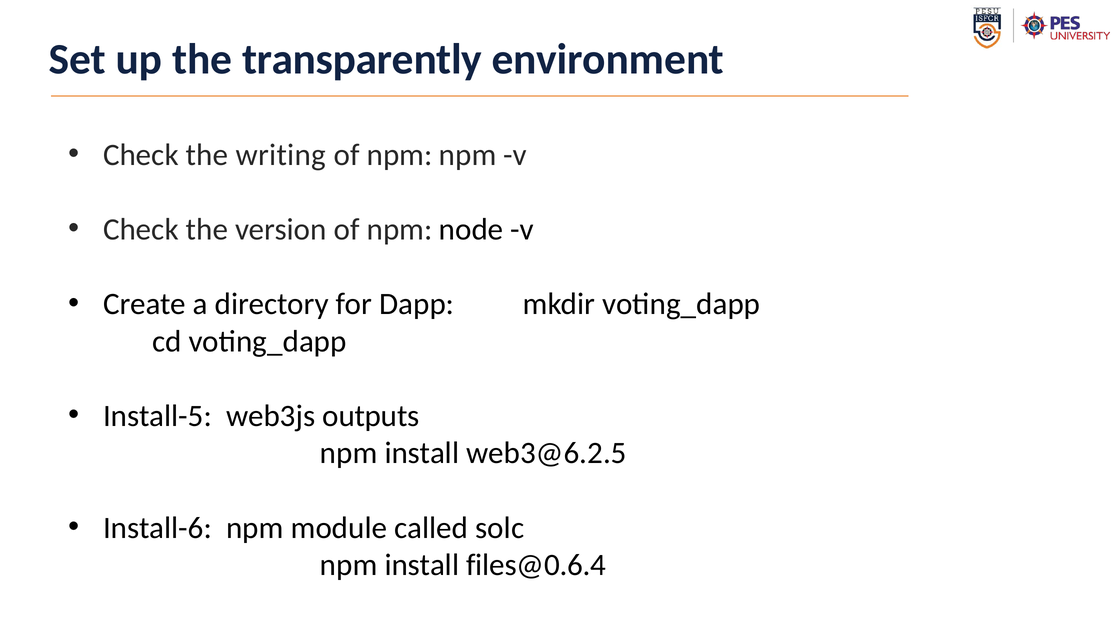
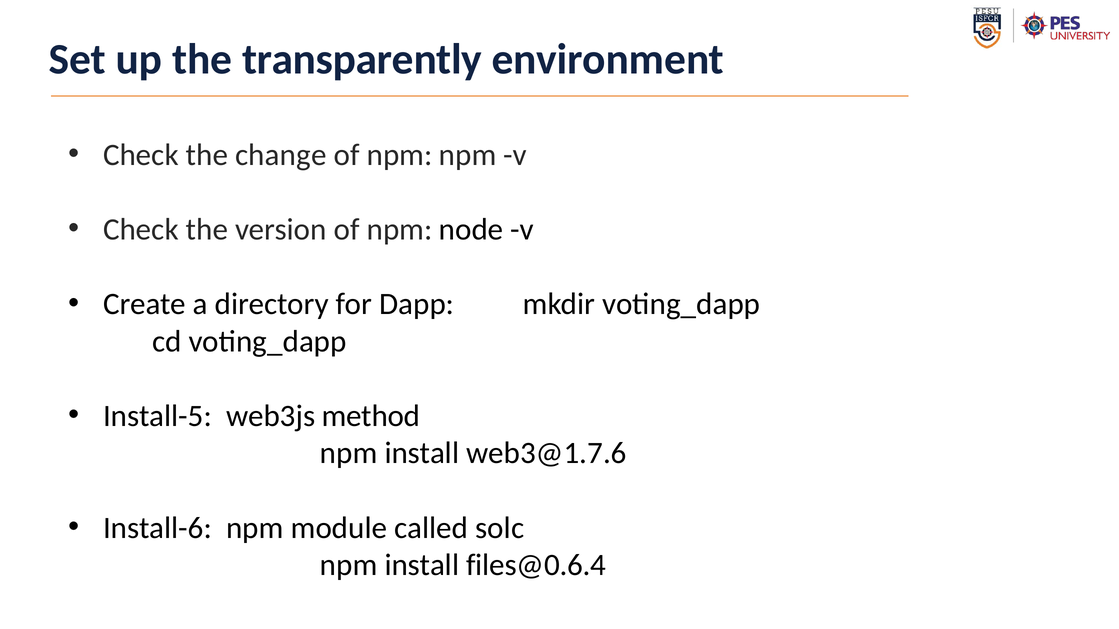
writing: writing -> change
outputs: outputs -> method
web3@6.2.5: web3@6.2.5 -> web3@1.7.6
